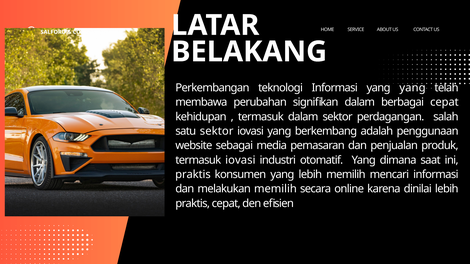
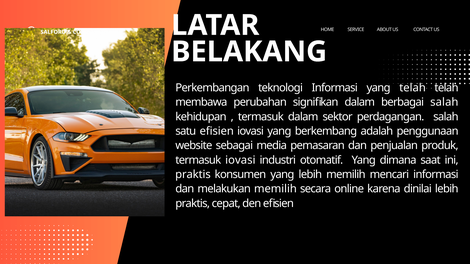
yang yang: yang -> telah
berbagai cepat: cepat -> salah
satu sektor: sektor -> efisien
